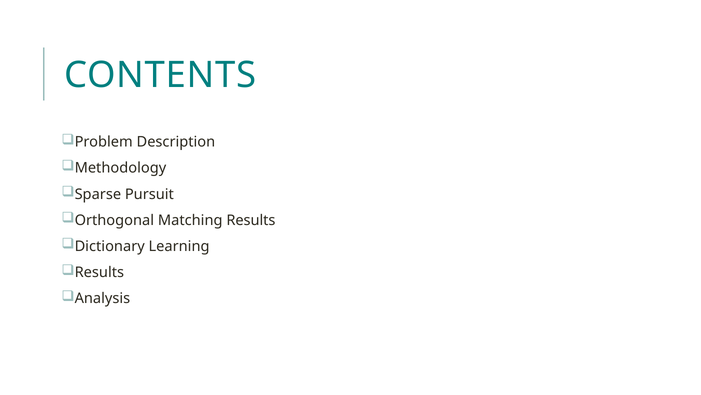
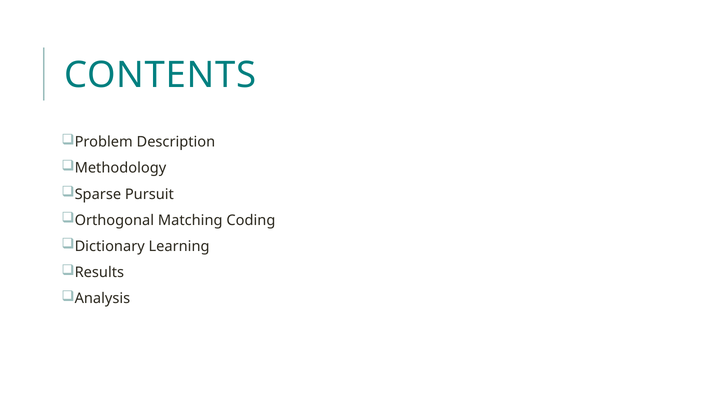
Matching Results: Results -> Coding
